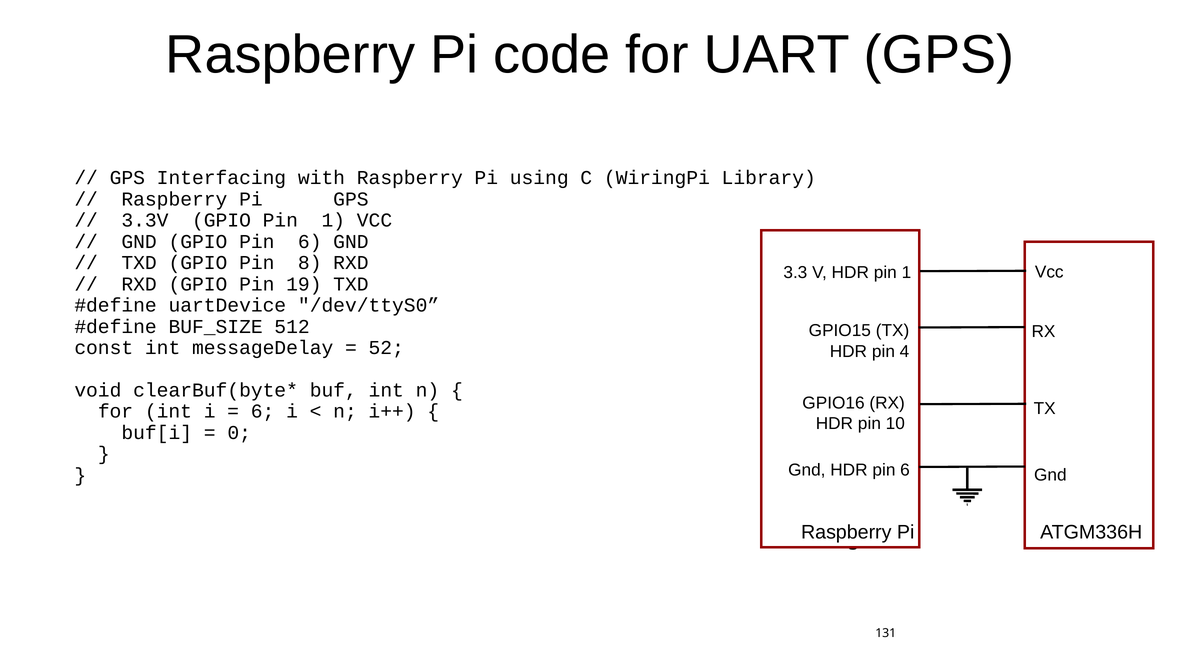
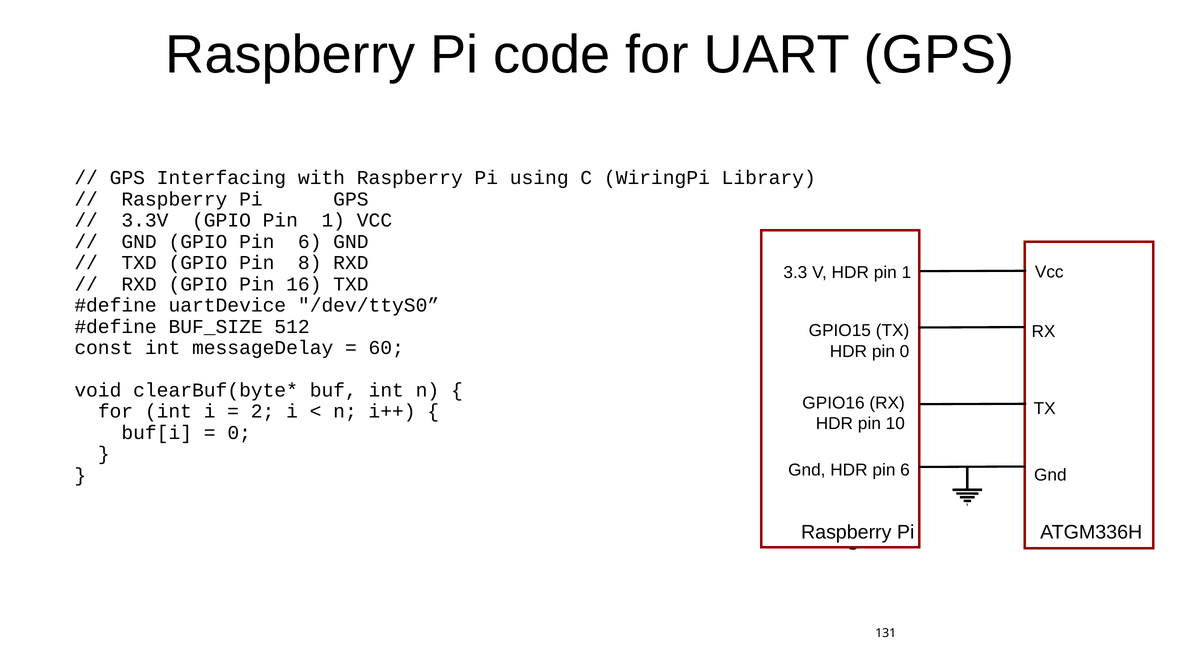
19: 19 -> 16
52: 52 -> 60
4 at (905, 352): 4 -> 0
6 at (263, 412): 6 -> 2
